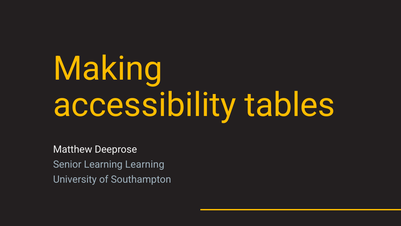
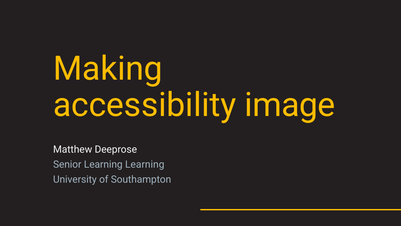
tables: tables -> image
